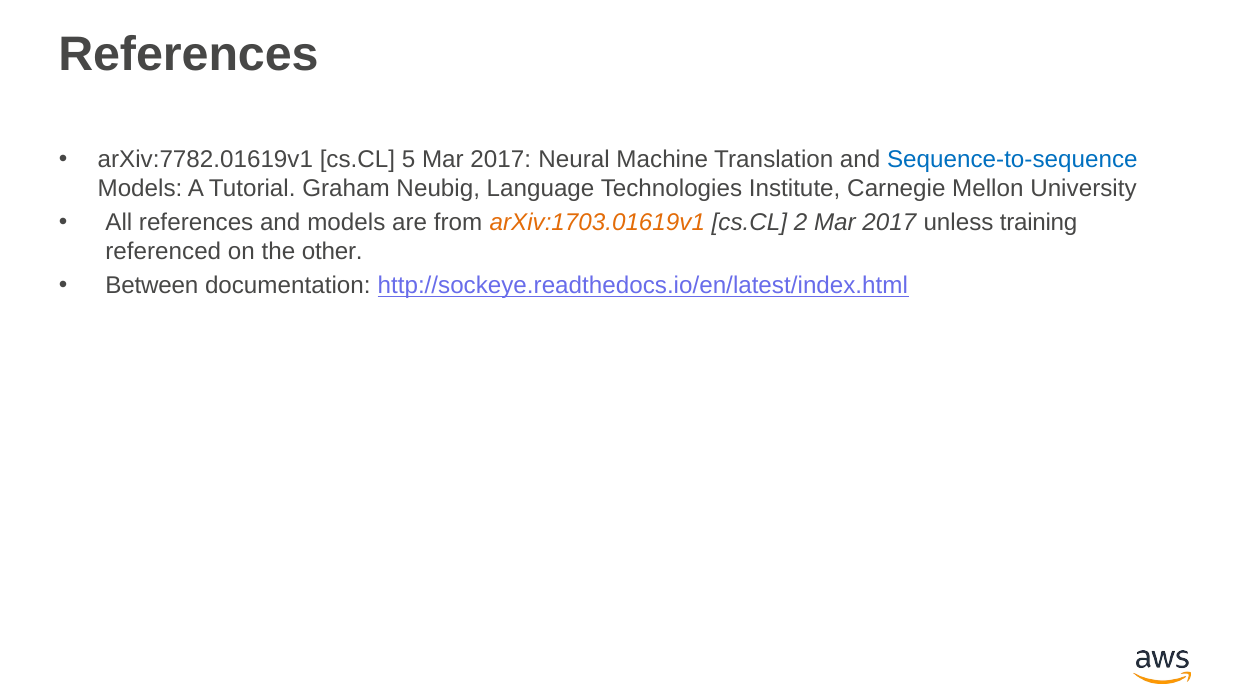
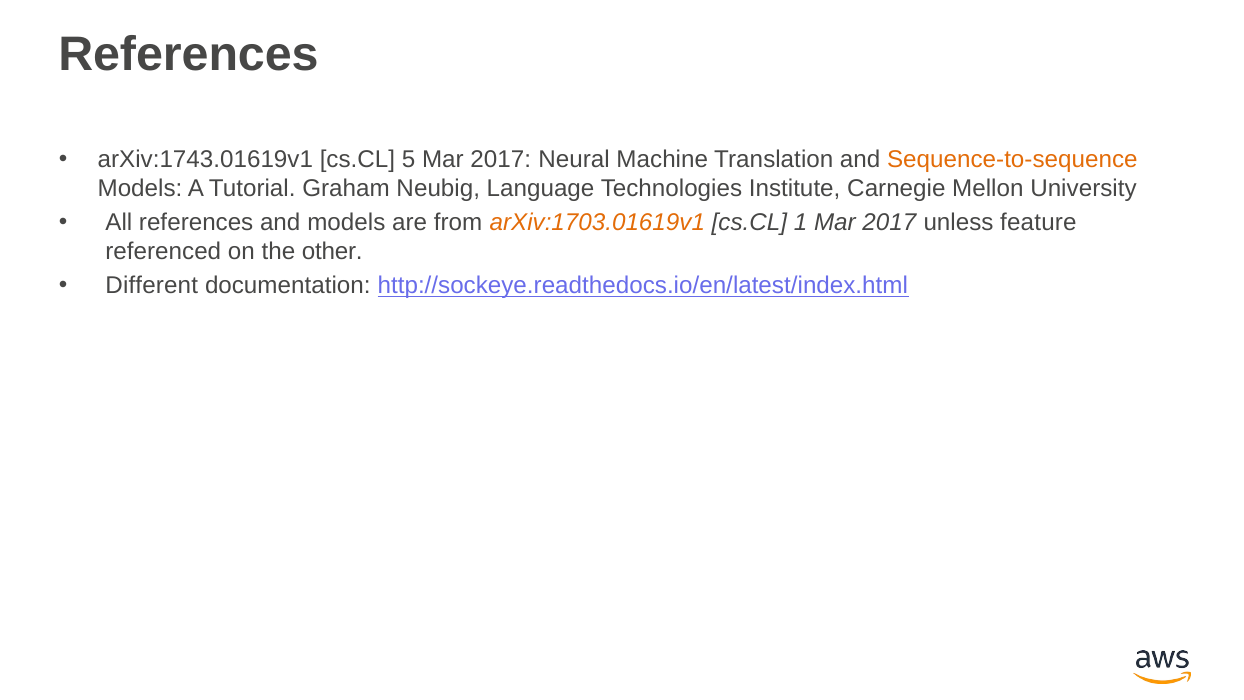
arXiv:7782.01619v1: arXiv:7782.01619v1 -> arXiv:1743.01619v1
Sequence-to-sequence colour: blue -> orange
2: 2 -> 1
training: training -> feature
Between: Between -> Different
